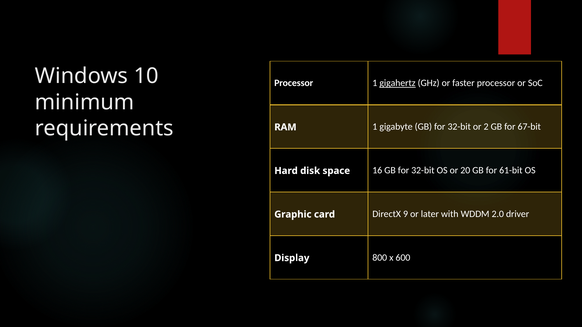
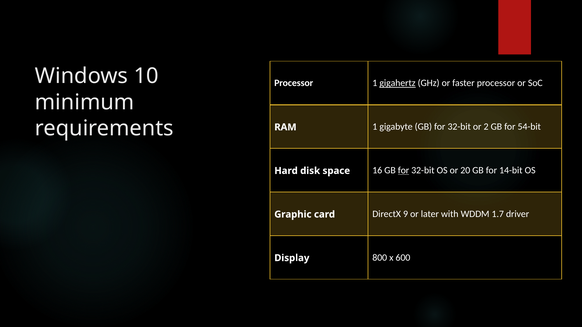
67-bit: 67-bit -> 54-bit
for at (404, 171) underline: none -> present
61-bit: 61-bit -> 14-bit
2.0: 2.0 -> 1.7
